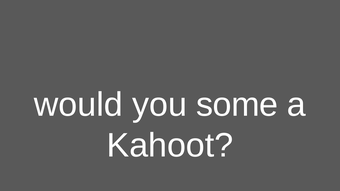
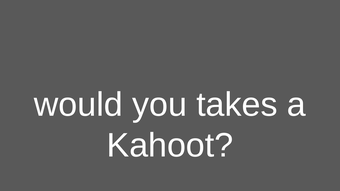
some: some -> takes
